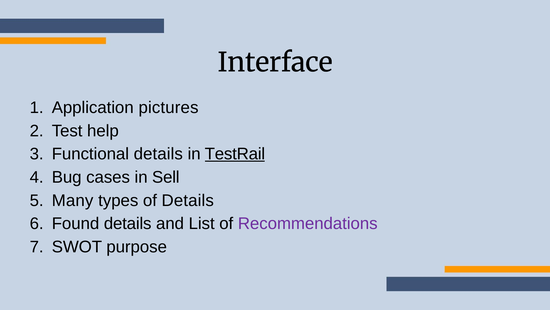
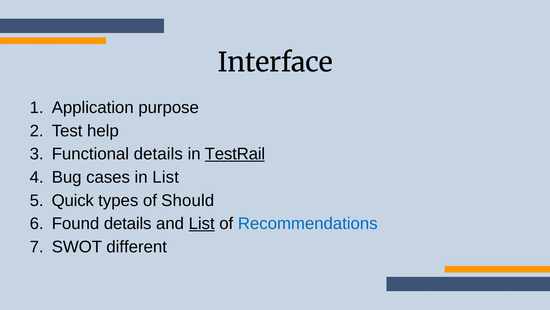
pictures: pictures -> purpose
in Sell: Sell -> List
Many: Many -> Quick
of Details: Details -> Should
List at (202, 223) underline: none -> present
Recommendations colour: purple -> blue
purpose: purpose -> different
